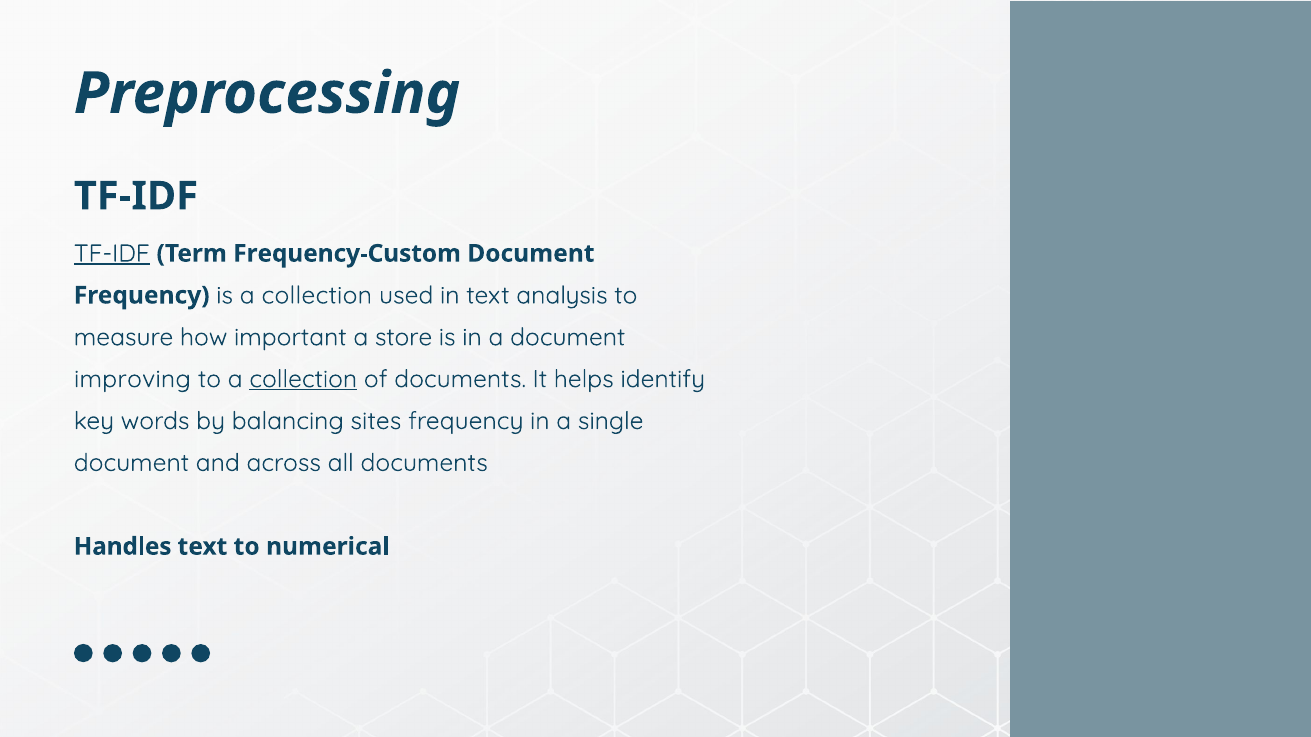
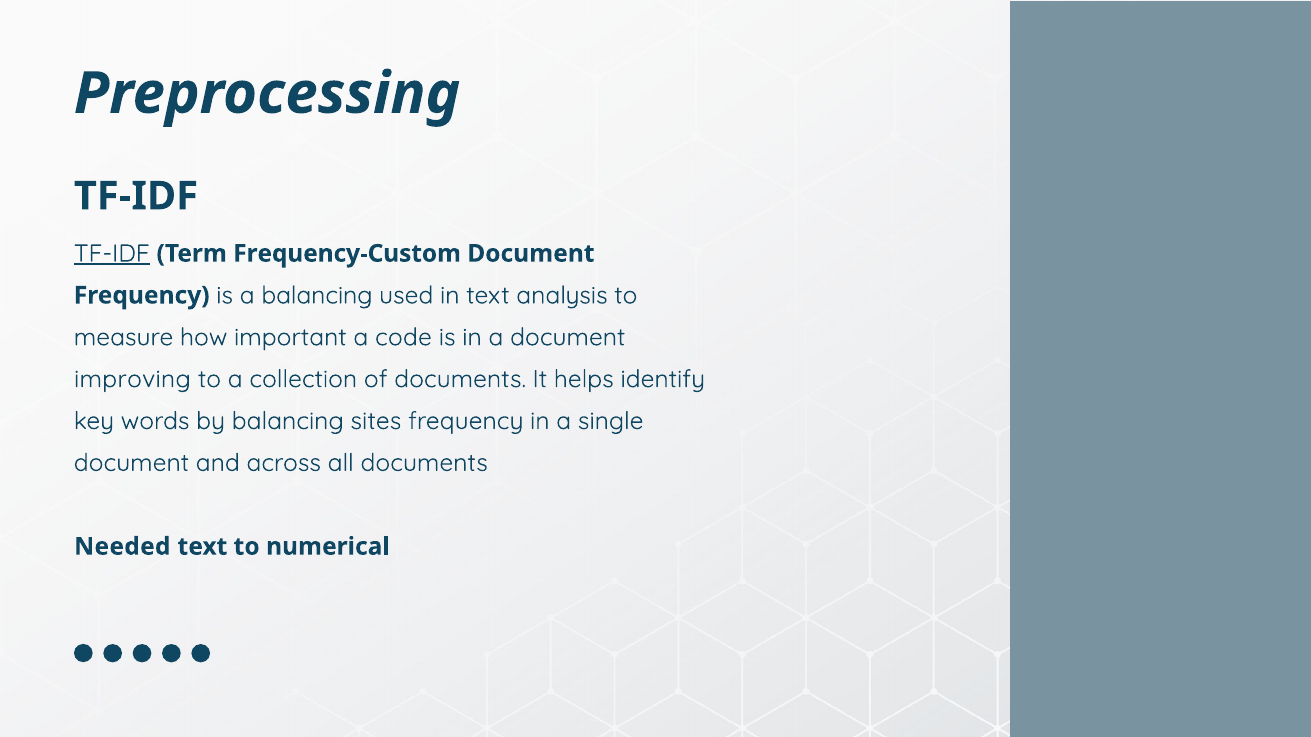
is a collection: collection -> balancing
store: store -> code
collection at (303, 379) underline: present -> none
Handles: Handles -> Needed
